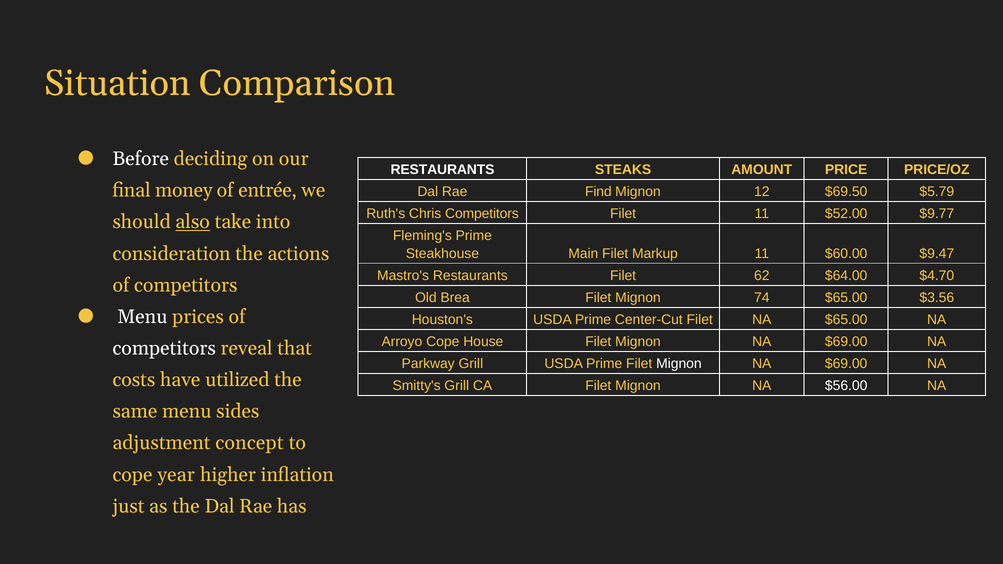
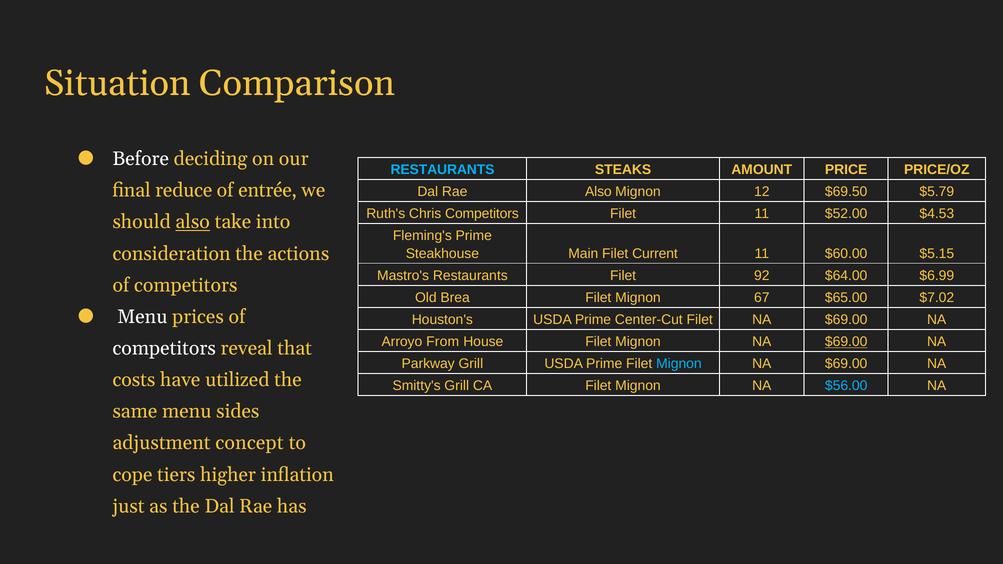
RESTAURANTS at (442, 170) colour: white -> light blue
money: money -> reduce
Rae Find: Find -> Also
$9.77: $9.77 -> $4.53
Markup: Markup -> Current
$9.47: $9.47 -> $5.15
62: 62 -> 92
$4.70: $4.70 -> $6.99
74: 74 -> 67
$3.56: $3.56 -> $7.02
Filet NA $65.00: $65.00 -> $69.00
Arroyo Cope: Cope -> From
$69.00 at (846, 342) underline: none -> present
Mignon at (679, 364) colour: white -> light blue
$56.00 colour: white -> light blue
year: year -> tiers
